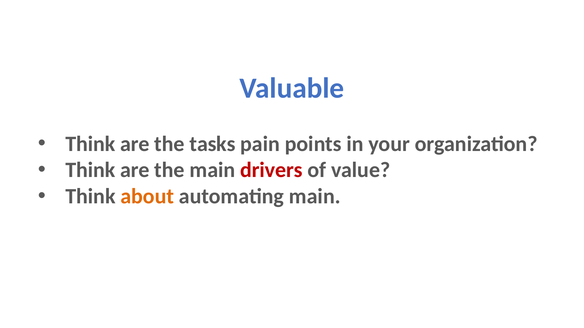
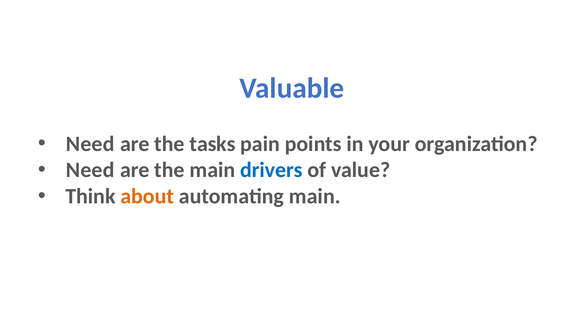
Think at (90, 144): Think -> Need
Think at (90, 170): Think -> Need
drivers colour: red -> blue
